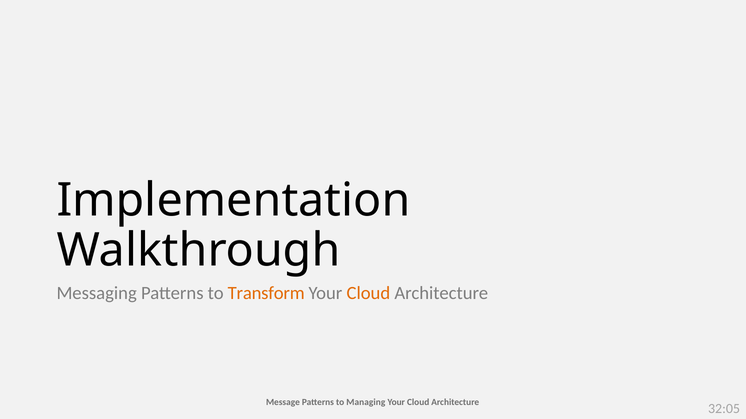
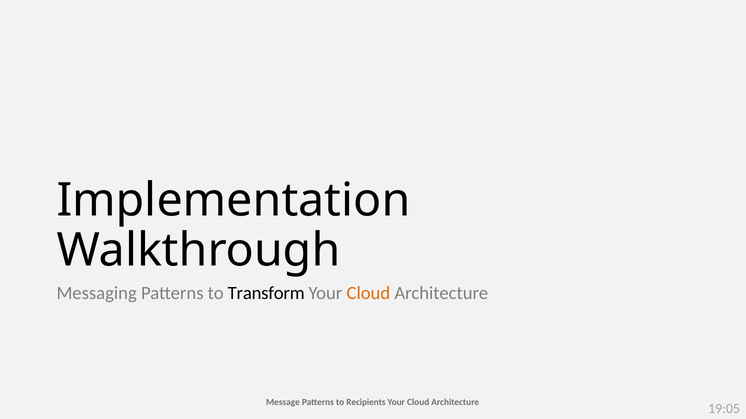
Transform colour: orange -> black
Managing: Managing -> Recipients
32:05: 32:05 -> 19:05
